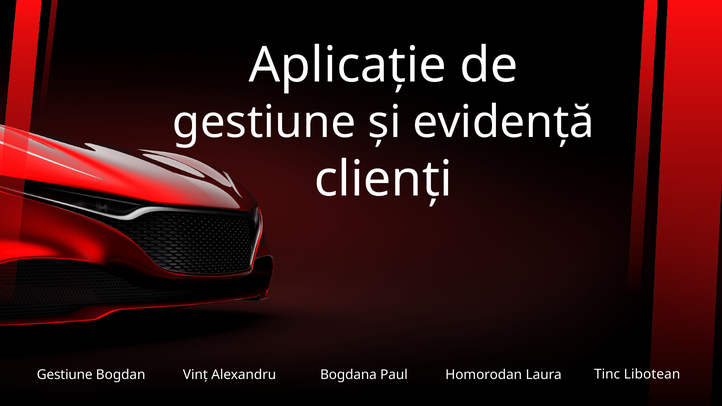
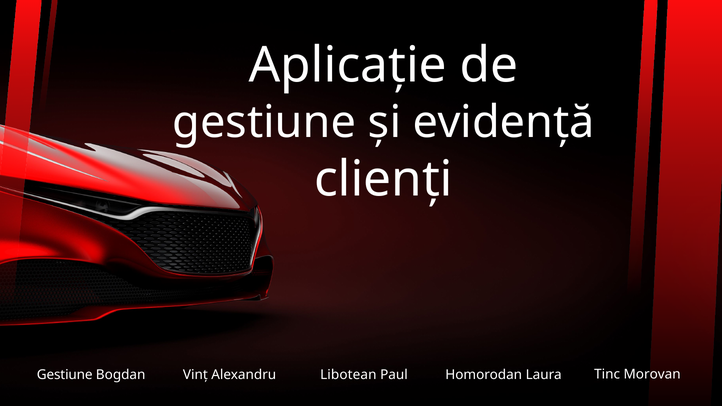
Libotean: Libotean -> Morovan
Bogdana: Bogdana -> Libotean
